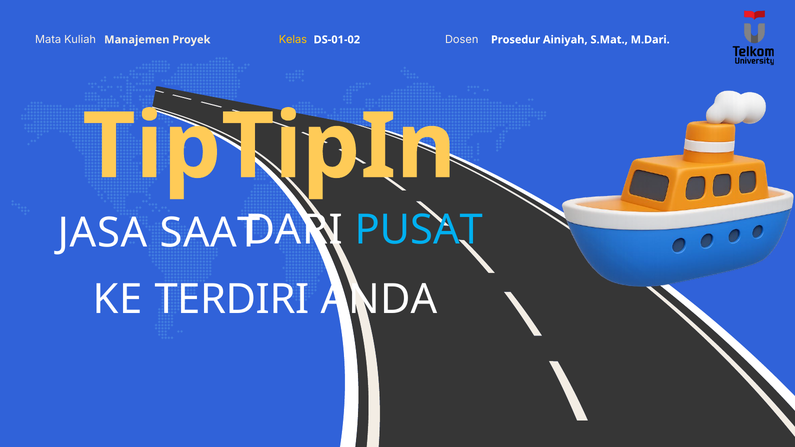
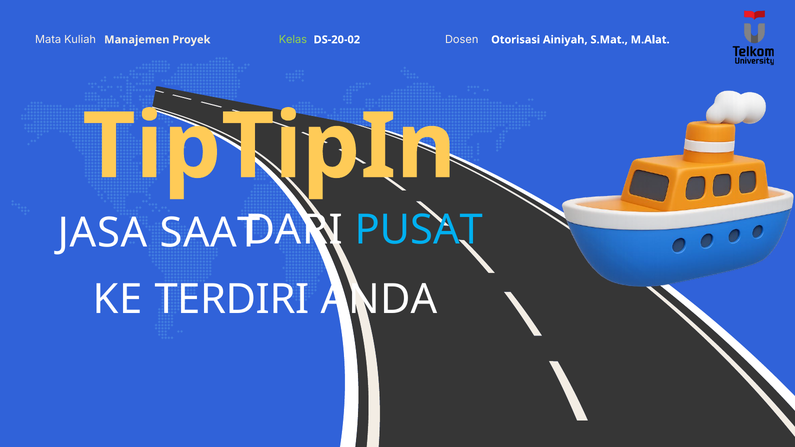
Kelas colour: yellow -> light green
DS-01-02: DS-01-02 -> DS-20-02
Prosedur: Prosedur -> Otorisasi
M.Dari: M.Dari -> M.Alat
